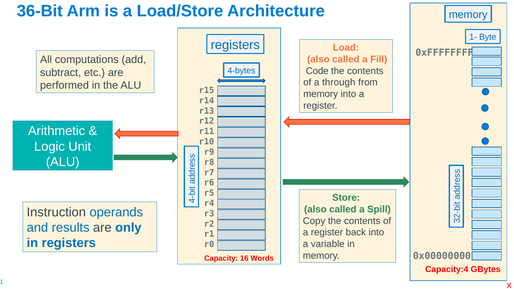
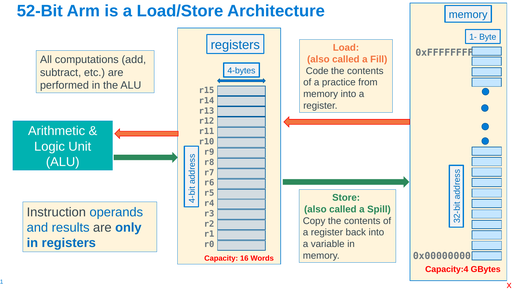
36-Bit: 36-Bit -> 52-Bit
through: through -> practice
